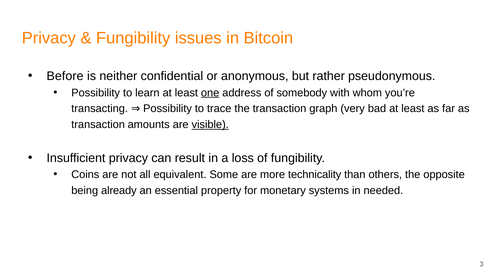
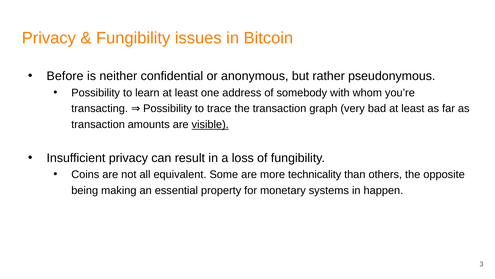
one underline: present -> none
already: already -> making
needed: needed -> happen
